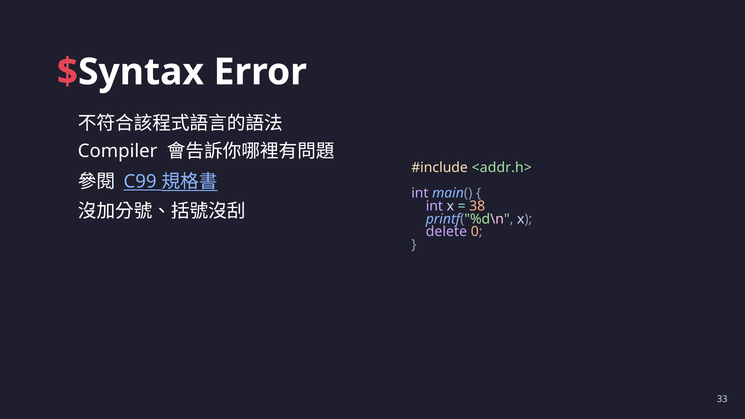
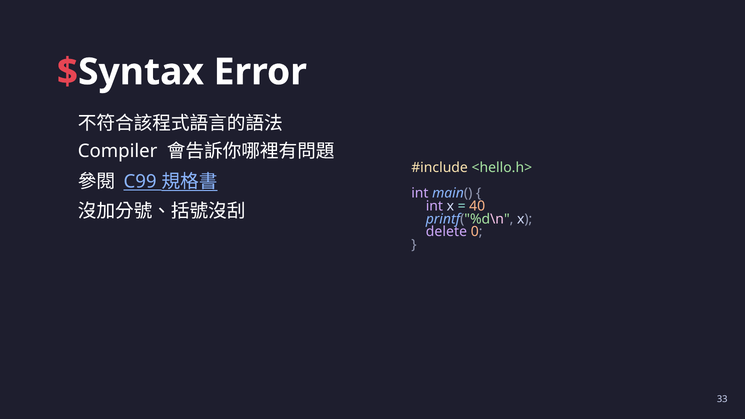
<addr.h>: <addr.h> -> <hello.h>
38: 38 -> 40
